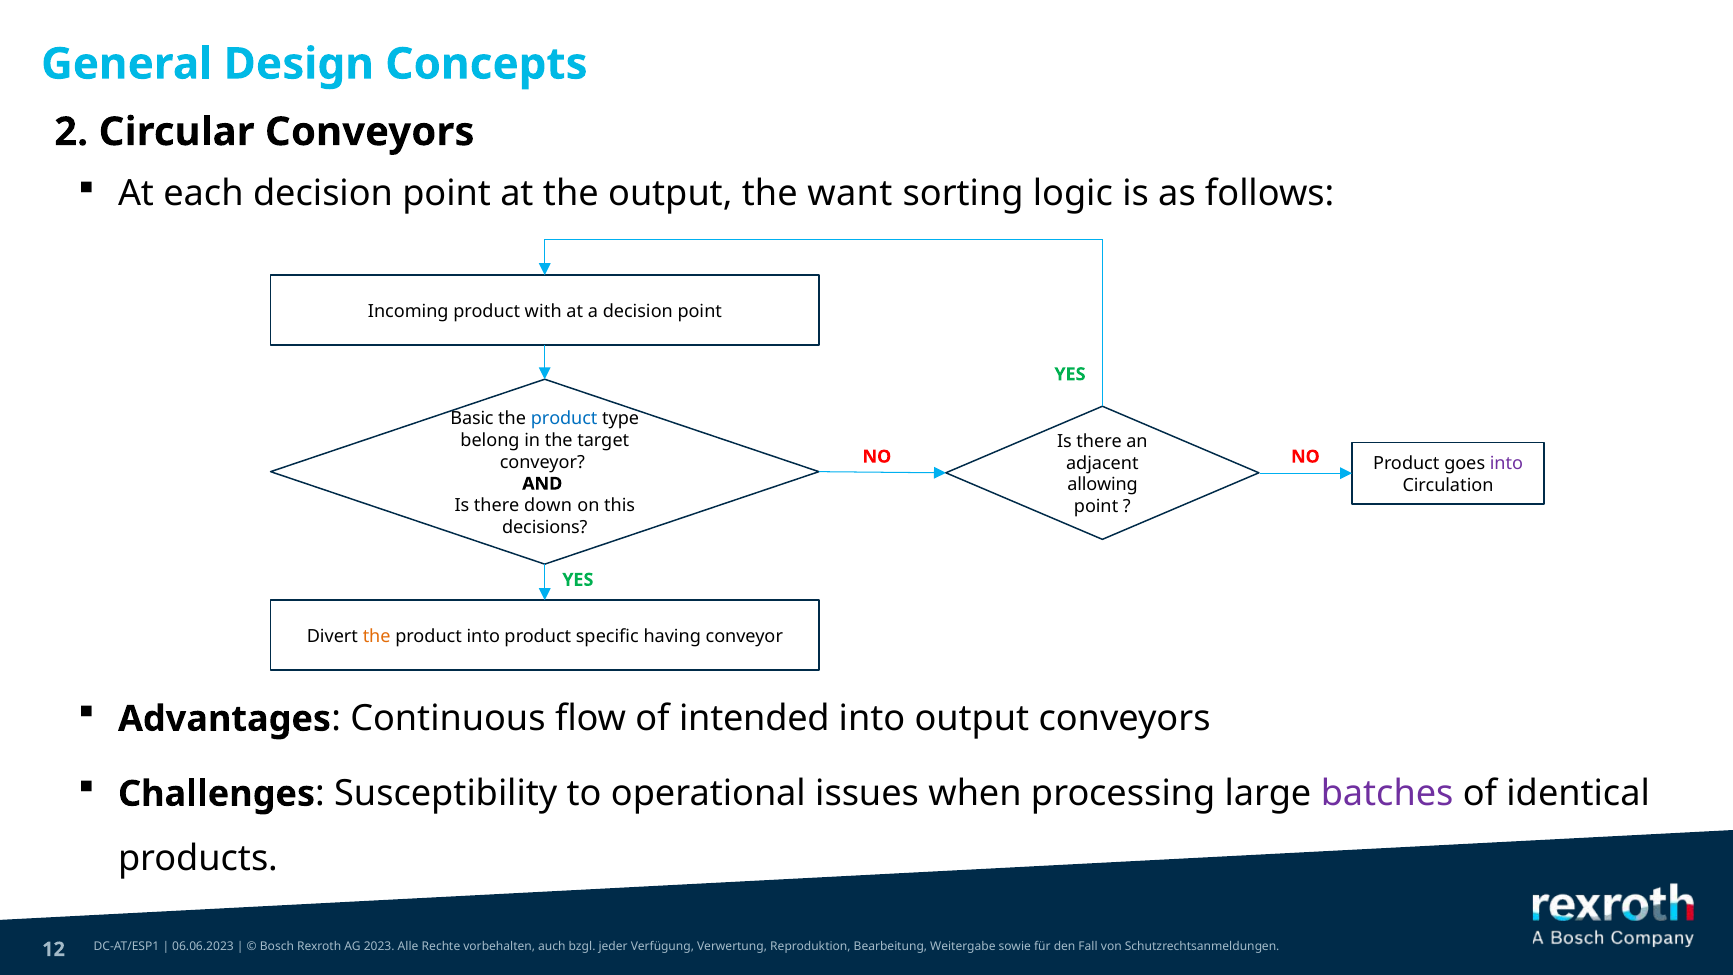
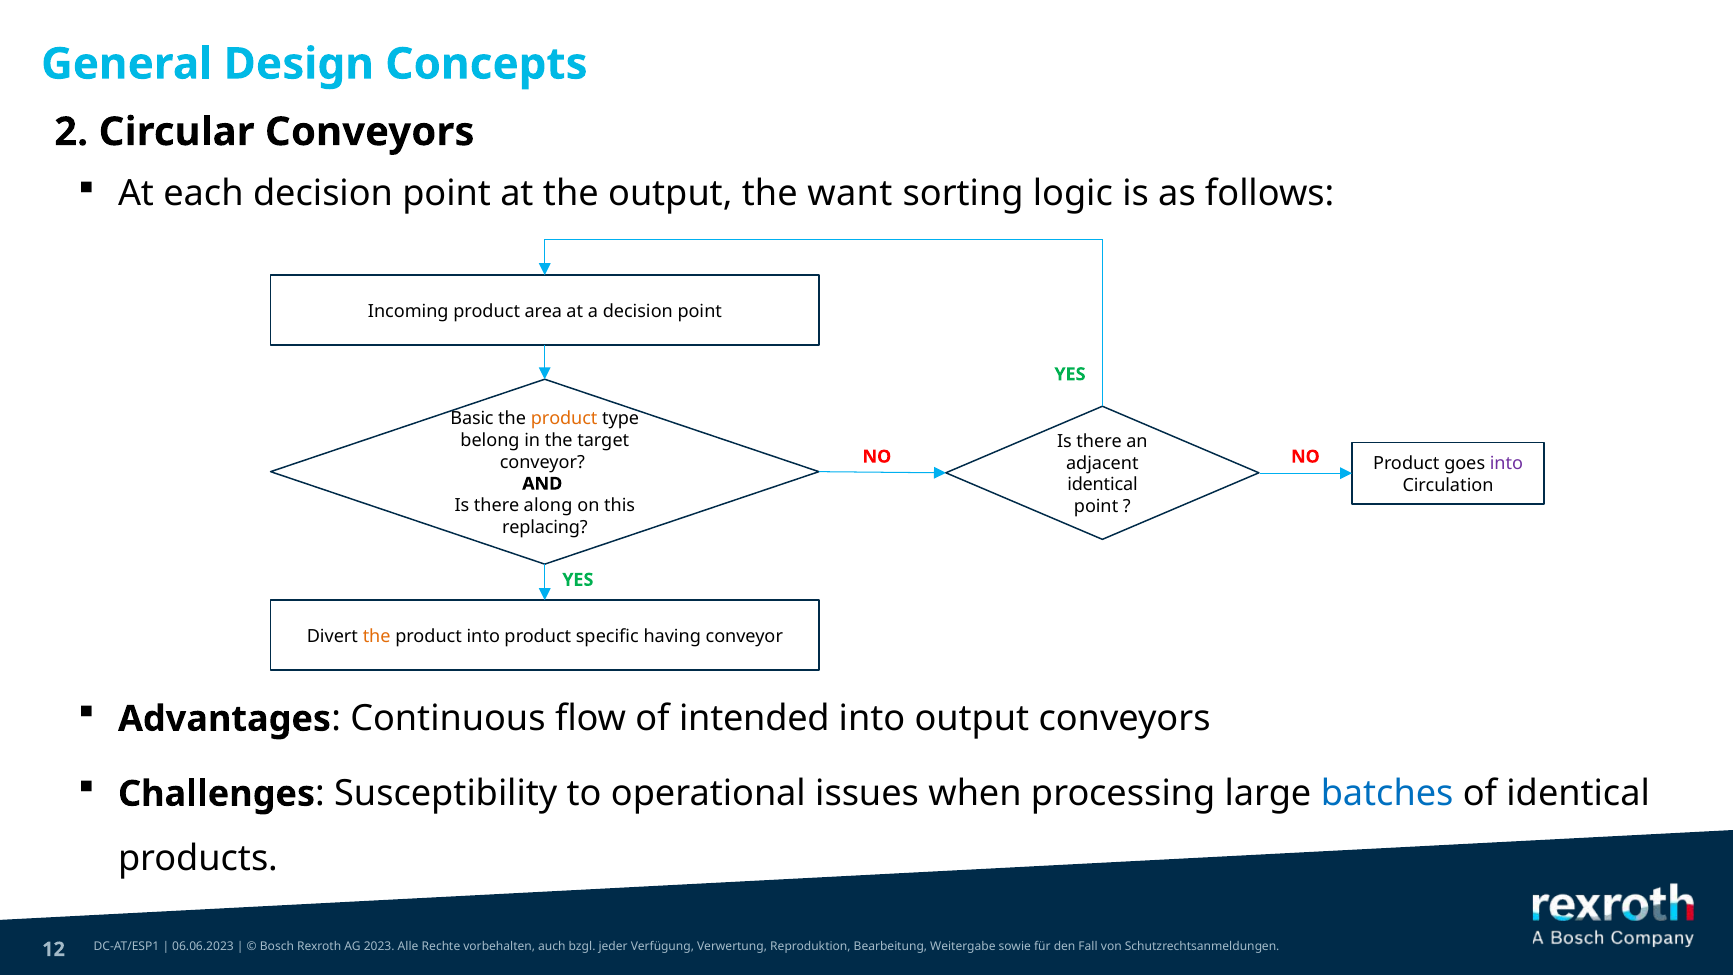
with: with -> area
product at (564, 419) colour: blue -> orange
allowing at (1103, 485): allowing -> identical
down: down -> along
decisions: decisions -> replacing
batches colour: purple -> blue
